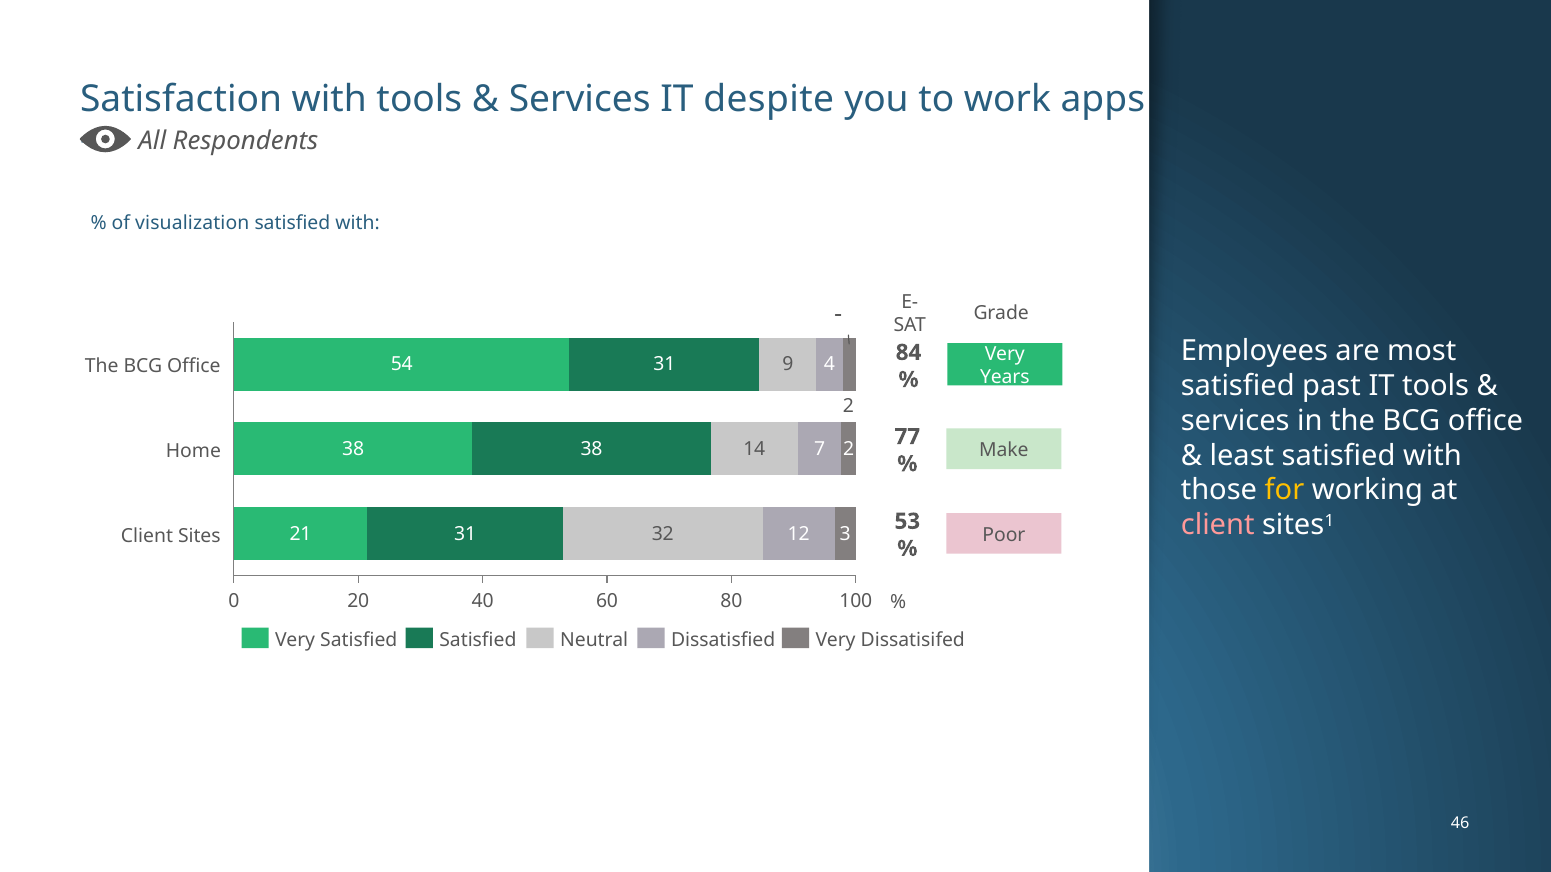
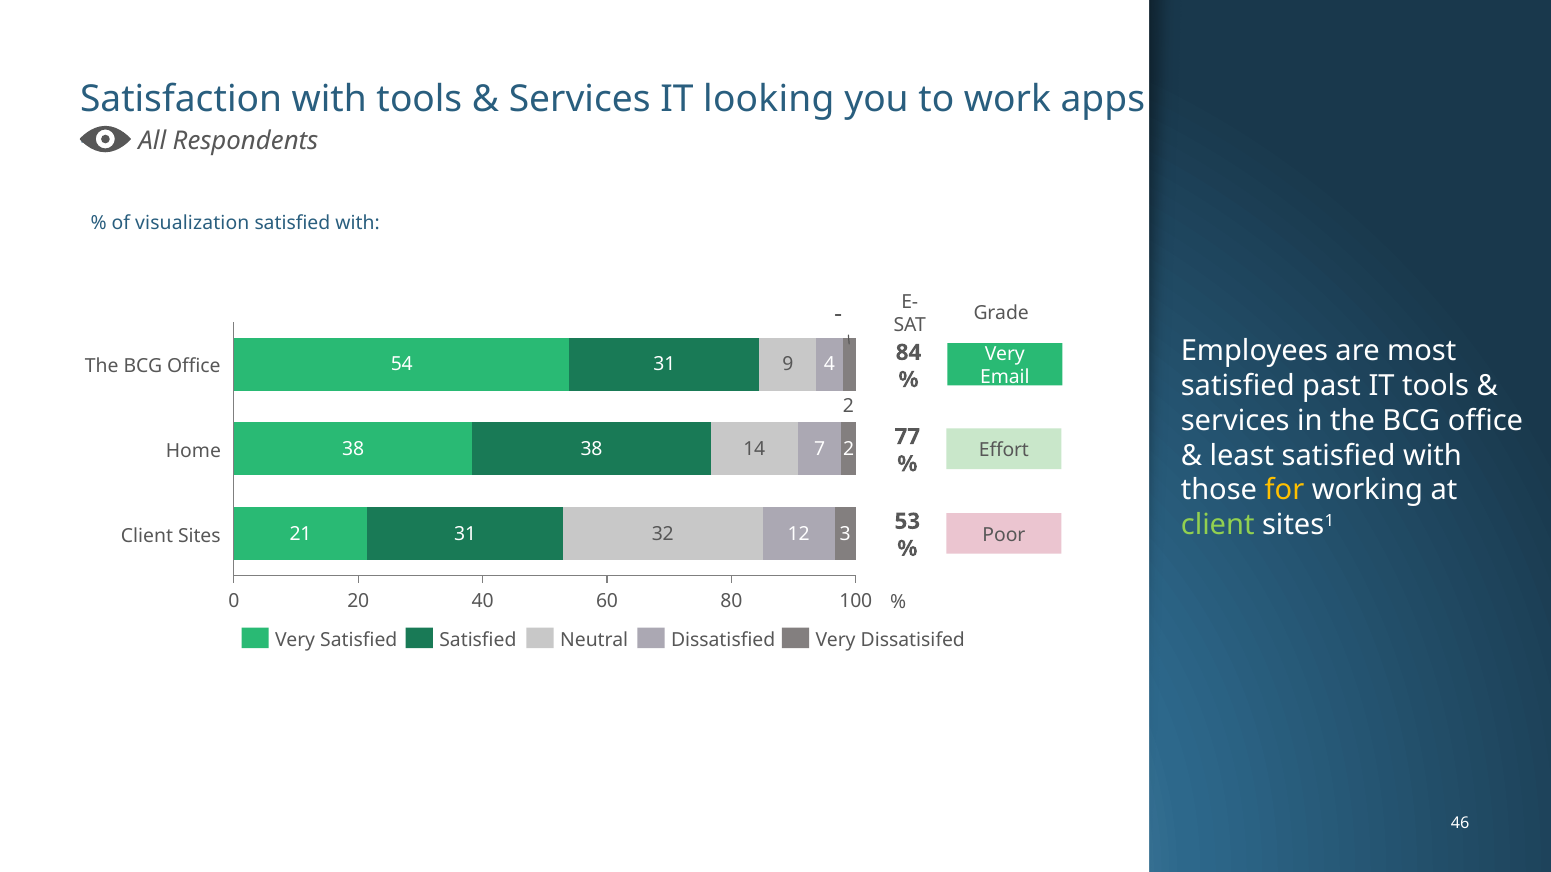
despite: despite -> looking
Years: Years -> Email
Make: Make -> Effort
client at (1218, 525) colour: pink -> light green
